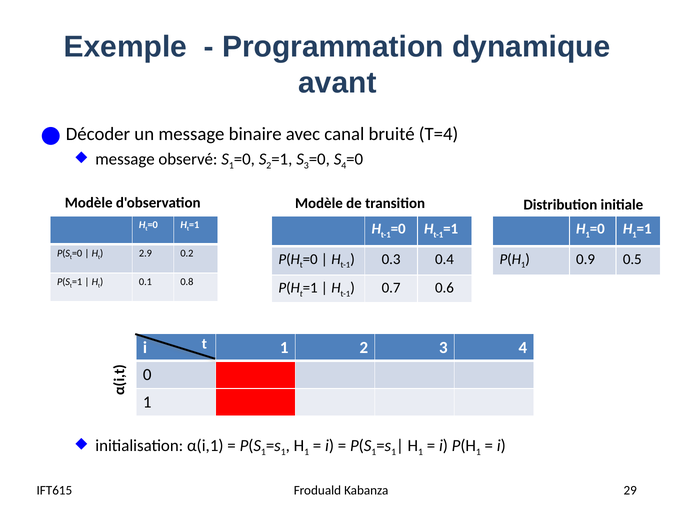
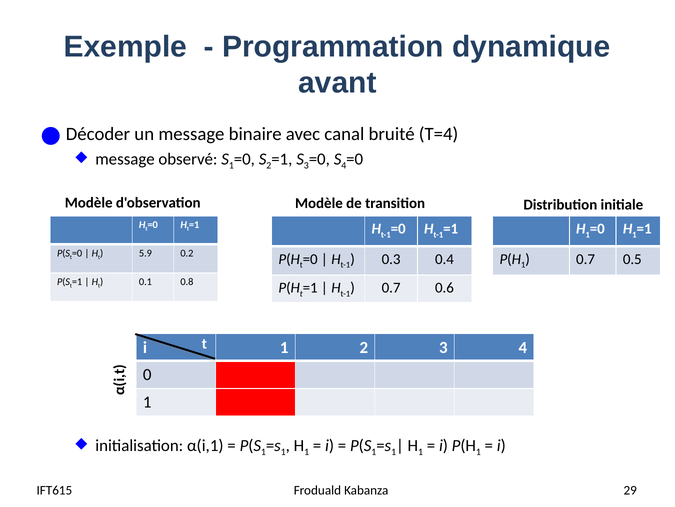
2.9: 2.9 -> 5.9
0.9 at (586, 259): 0.9 -> 0.7
